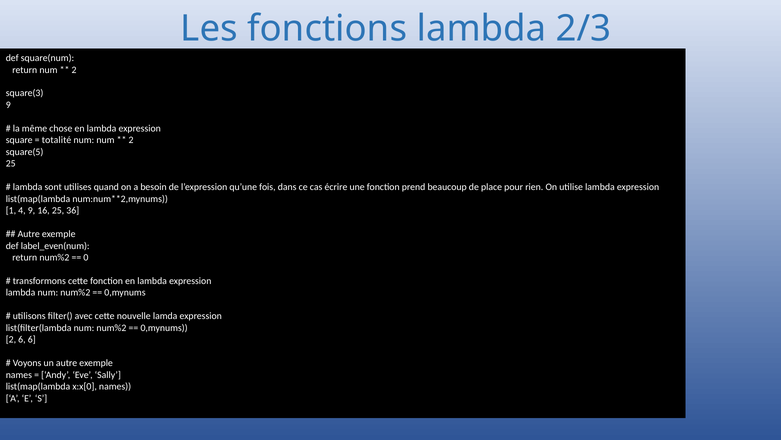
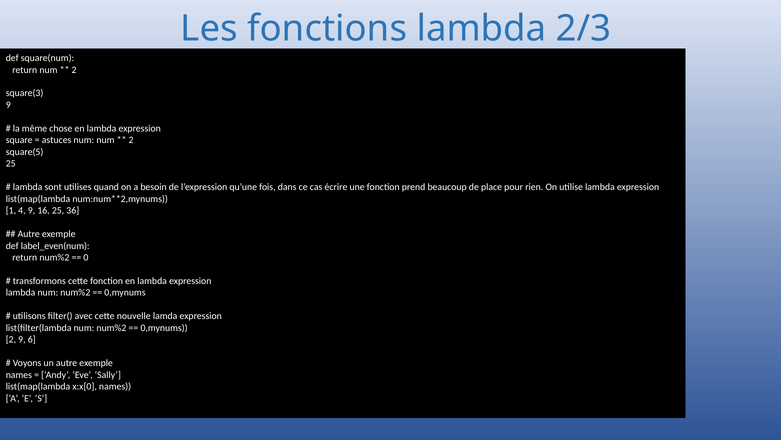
totalité: totalité -> astuces
2 6: 6 -> 9
